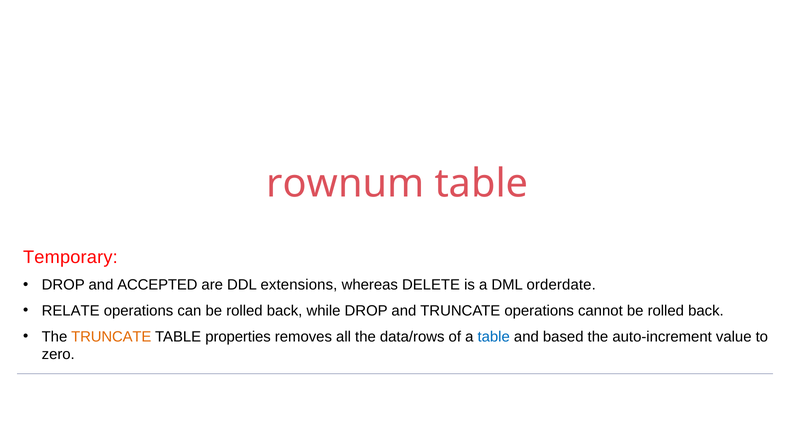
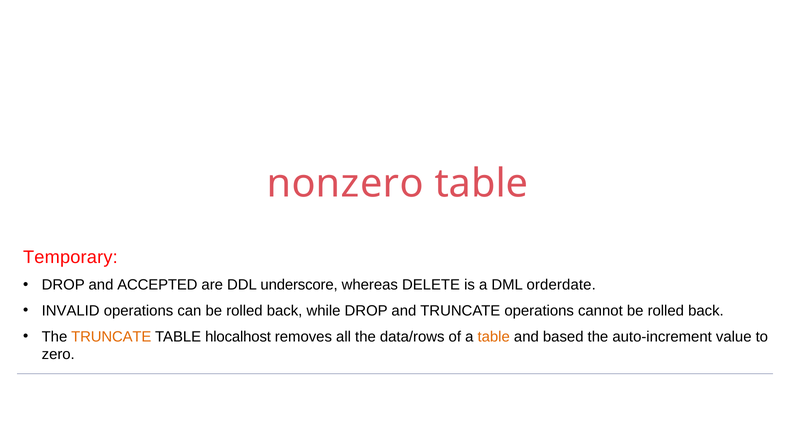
rownum: rownum -> nonzero
extensions: extensions -> underscore
RELATE: RELATE -> INVALID
properties: properties -> hlocalhost
table at (494, 337) colour: blue -> orange
